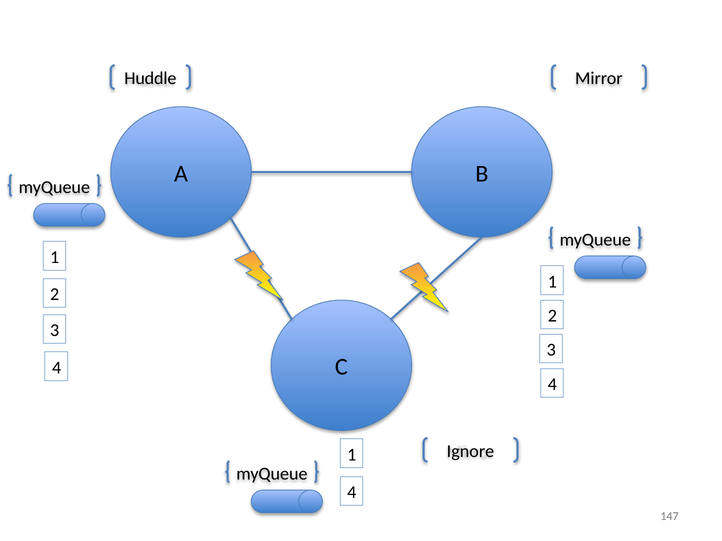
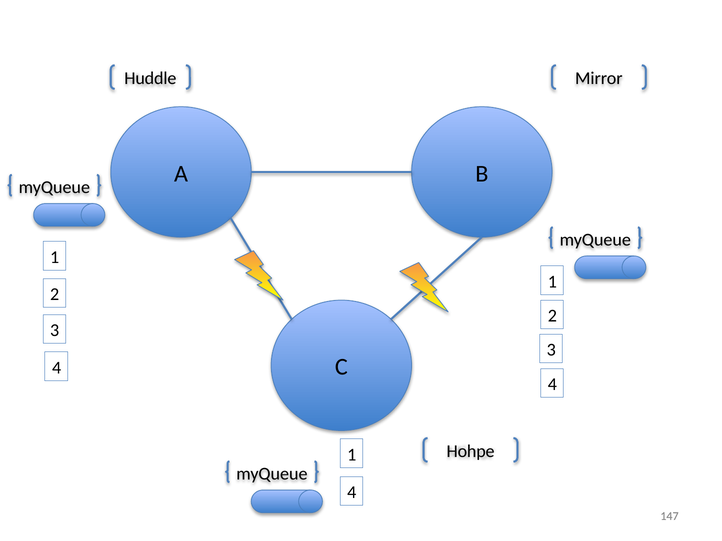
Ignore: Ignore -> Hohpe
